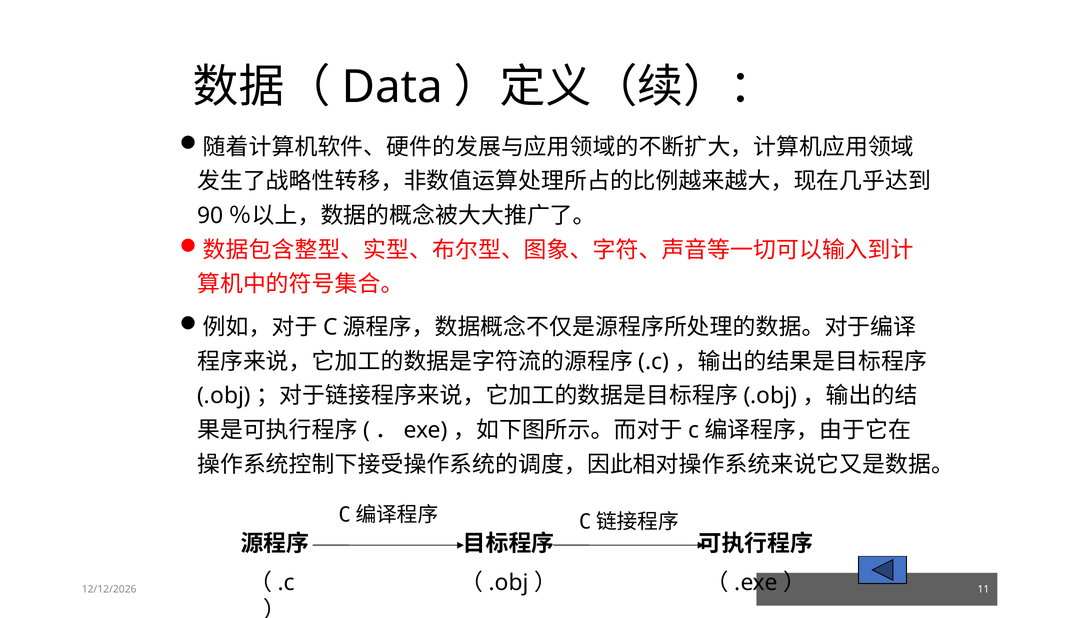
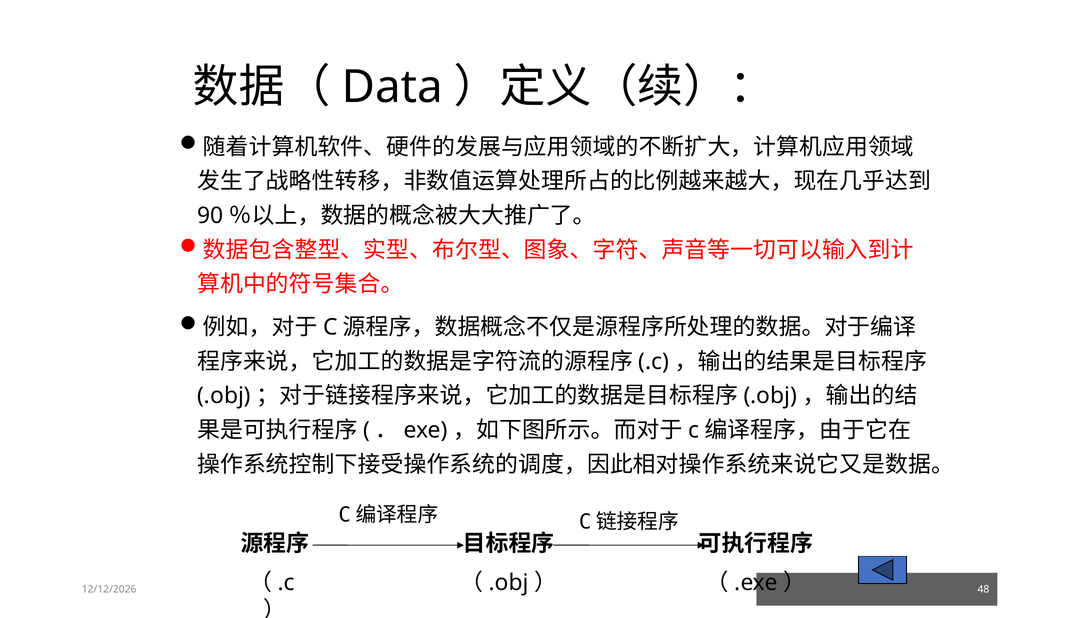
11: 11 -> 48
